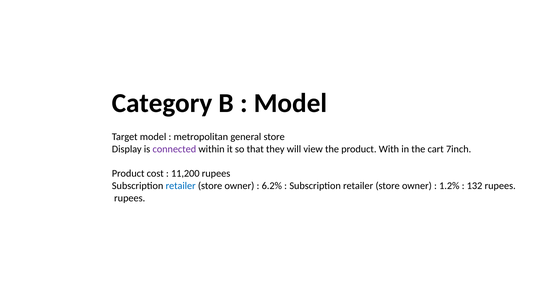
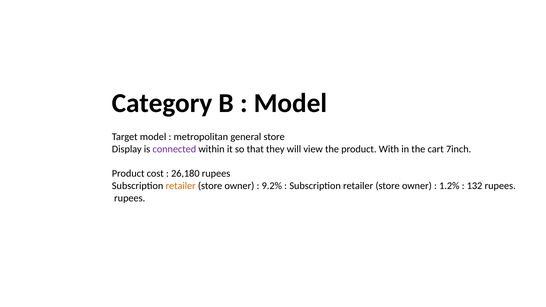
11,200: 11,200 -> 26,180
retailer at (181, 186) colour: blue -> orange
6.2%: 6.2% -> 9.2%
